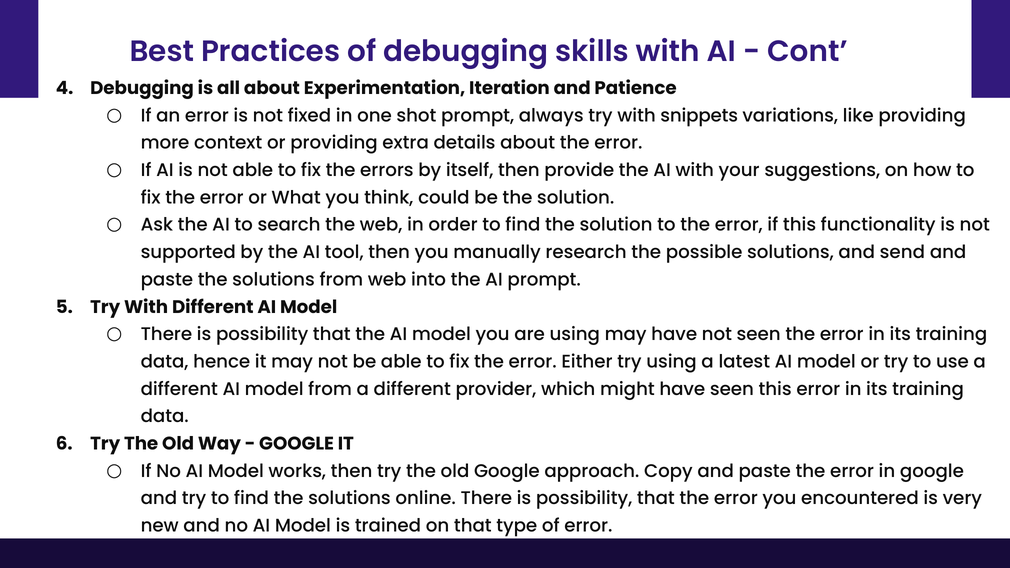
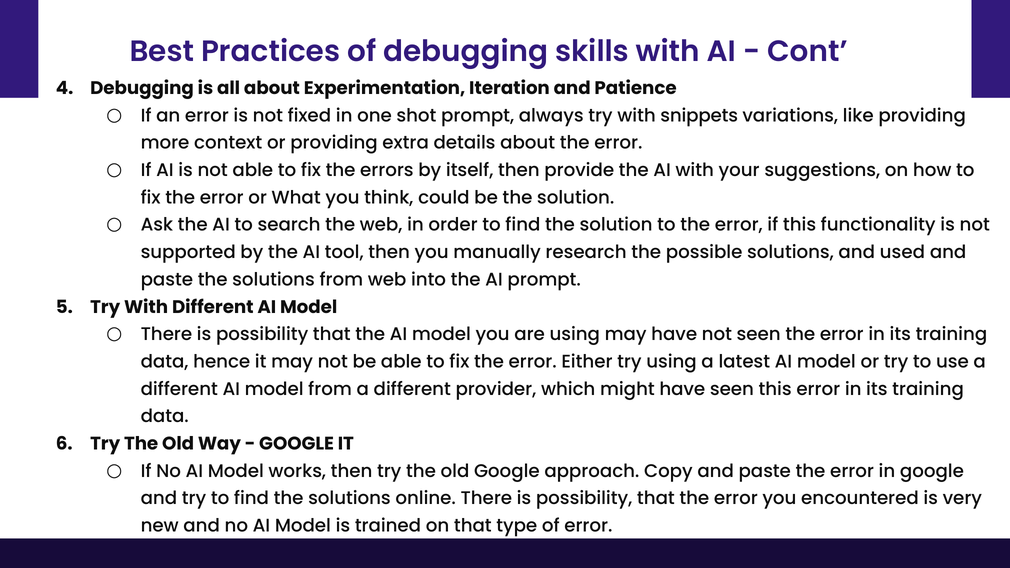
send: send -> used
